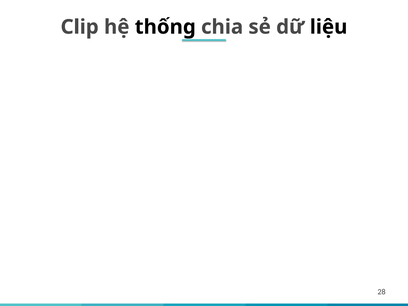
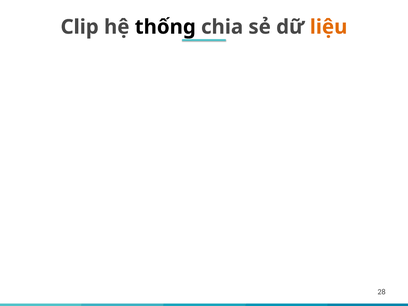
liệu colour: black -> orange
